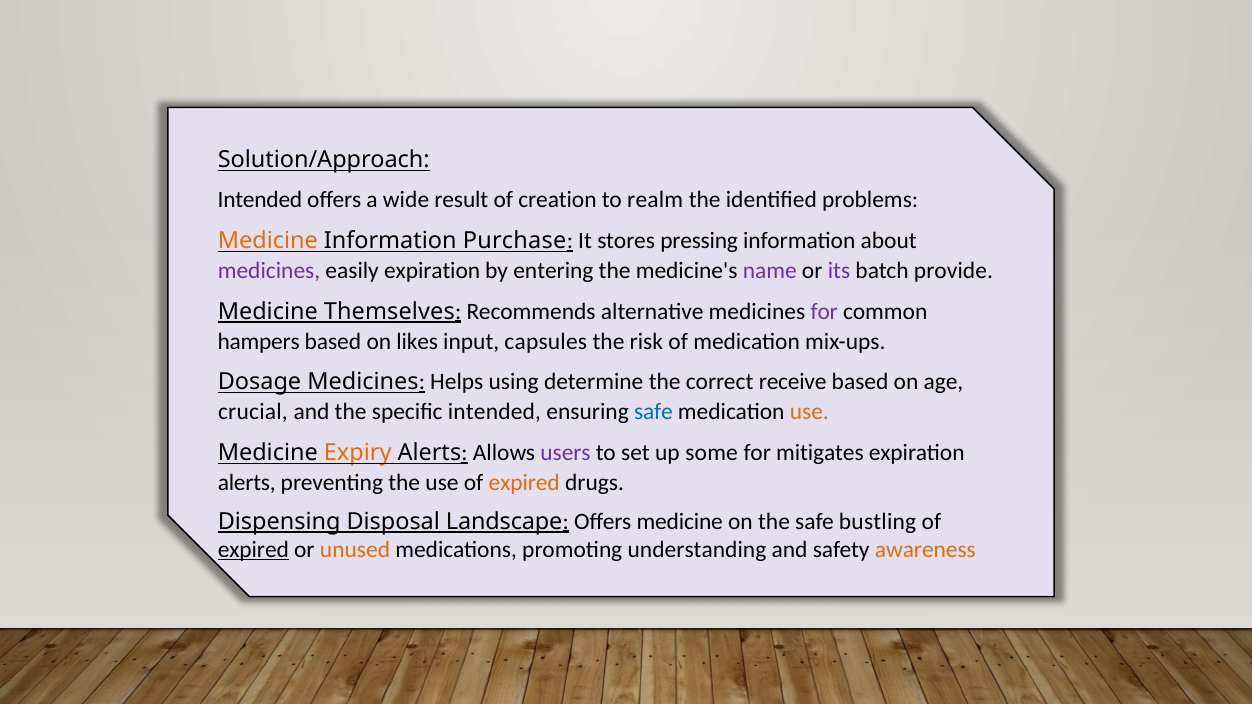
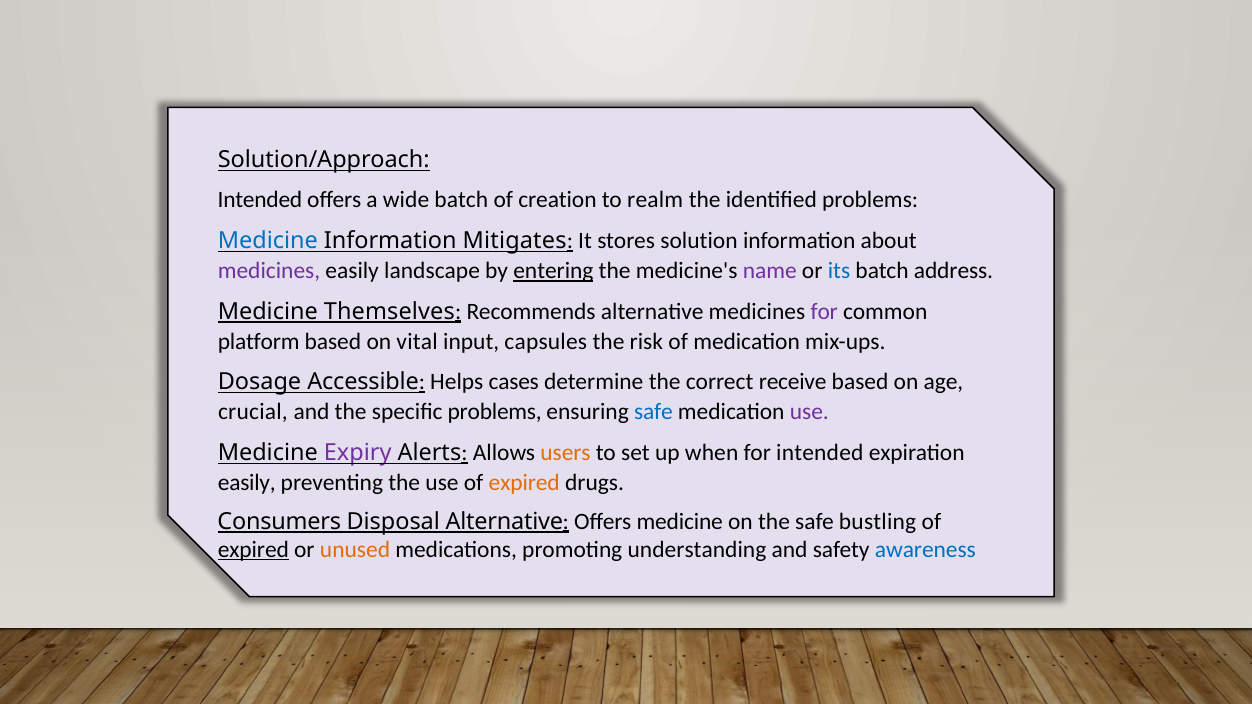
wide result: result -> batch
Medicine at (268, 241) colour: orange -> blue
Purchase: Purchase -> Mitigates
pressing: pressing -> solution
easily expiration: expiration -> landscape
entering underline: none -> present
its colour: purple -> blue
provide: provide -> address
hampers: hampers -> platform
likes: likes -> vital
Dosage Medicines: Medicines -> Accessible
using: using -> cases
specific intended: intended -> problems
use at (809, 412) colour: orange -> purple
Expiry colour: orange -> purple
users colour: purple -> orange
some: some -> when
for mitigates: mitigates -> intended
alerts at (247, 483): alerts -> easily
Dispensing: Dispensing -> Consumers
Disposal Landscape: Landscape -> Alternative
awareness colour: orange -> blue
